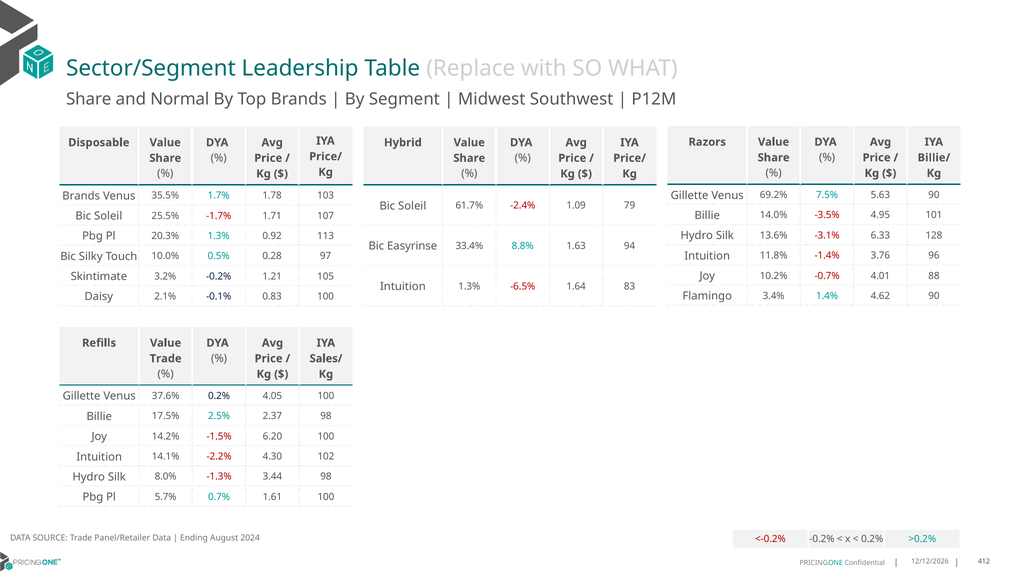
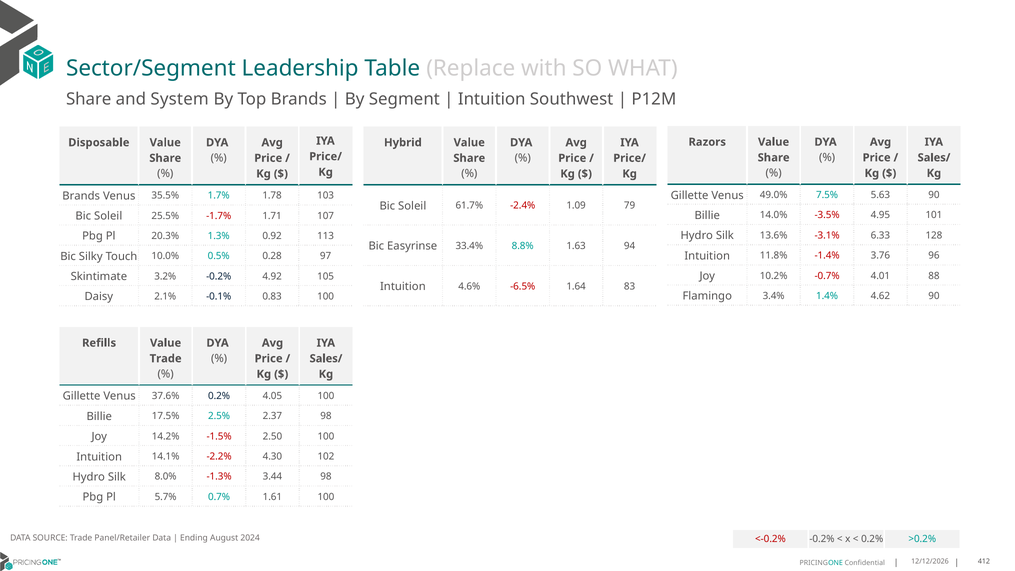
Normal: Normal -> System
Midwest at (492, 99): Midwest -> Intuition
Billie/ at (934, 158): Billie/ -> Sales/
69.2%: 69.2% -> 49.0%
1.21: 1.21 -> 4.92
Intuition 1.3%: 1.3% -> 4.6%
6.20: 6.20 -> 2.50
